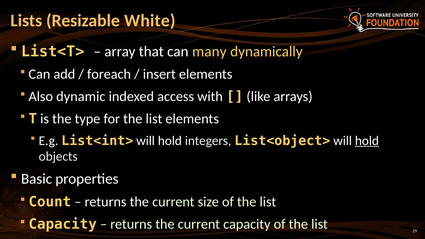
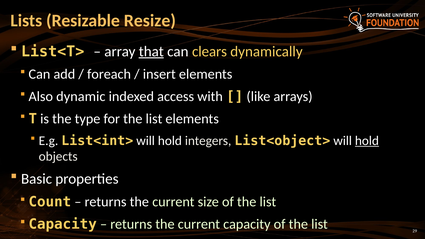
White: White -> Resize
that underline: none -> present
many: many -> clears
